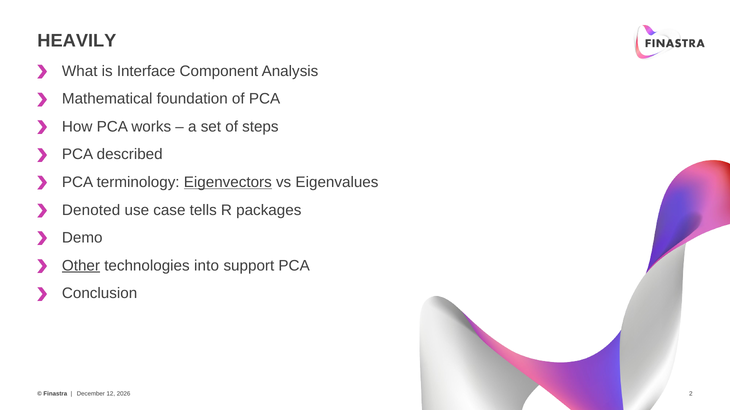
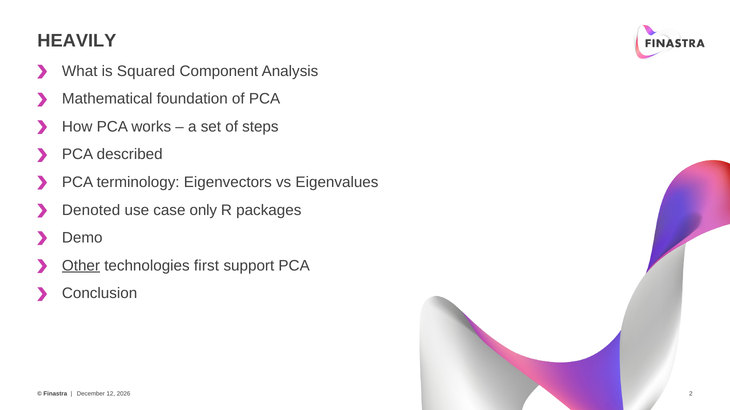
Interface: Interface -> Squared
Eigenvectors underline: present -> none
tells: tells -> only
into: into -> first
